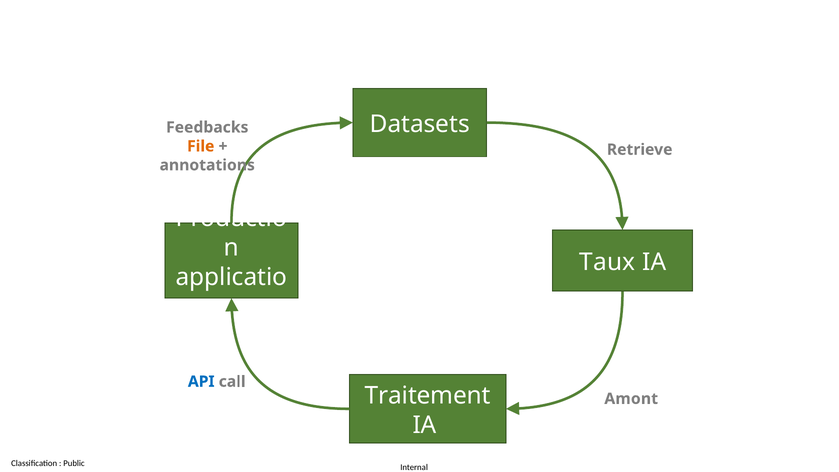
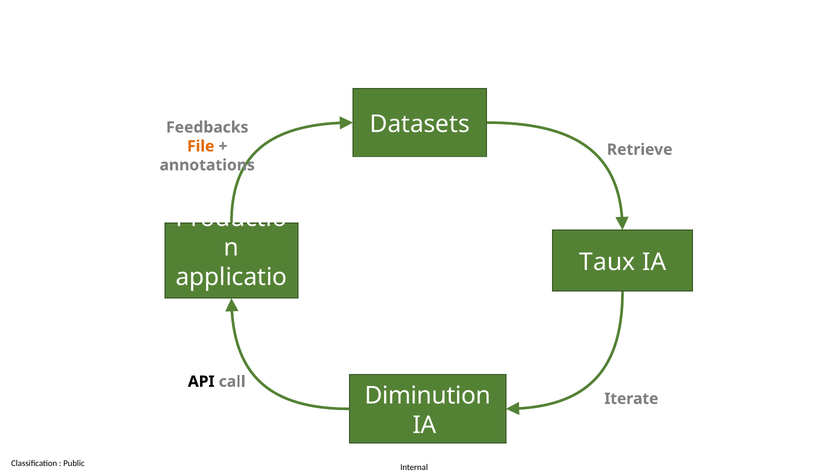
API colour: blue -> black
Traitement: Traitement -> Diminution
Amont: Amont -> Iterate
